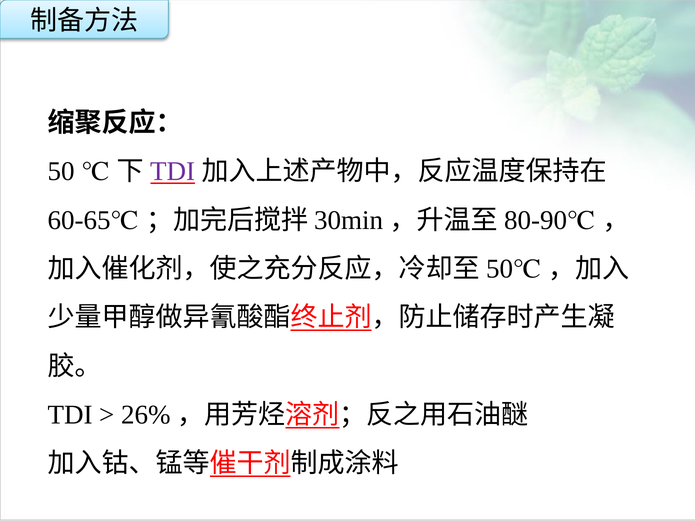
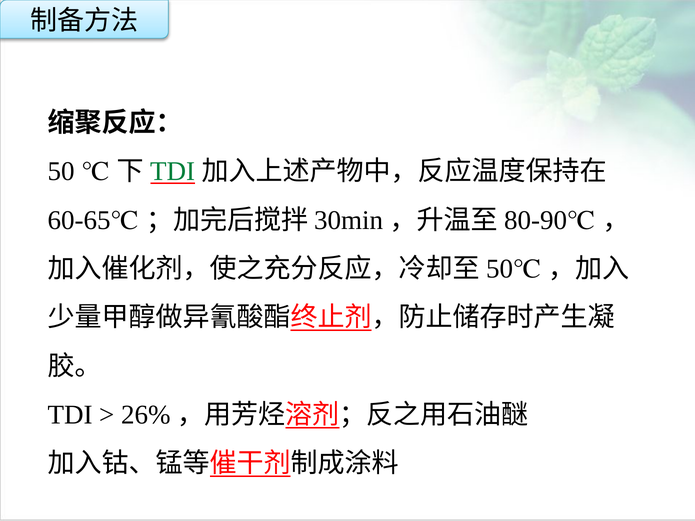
TDI at (173, 172) colour: purple -> green
